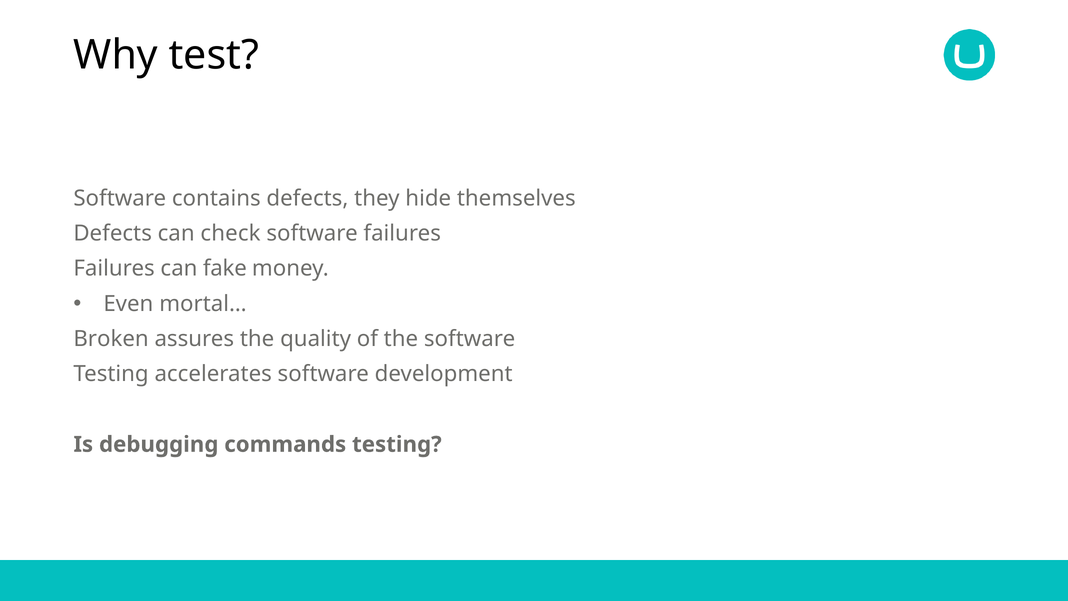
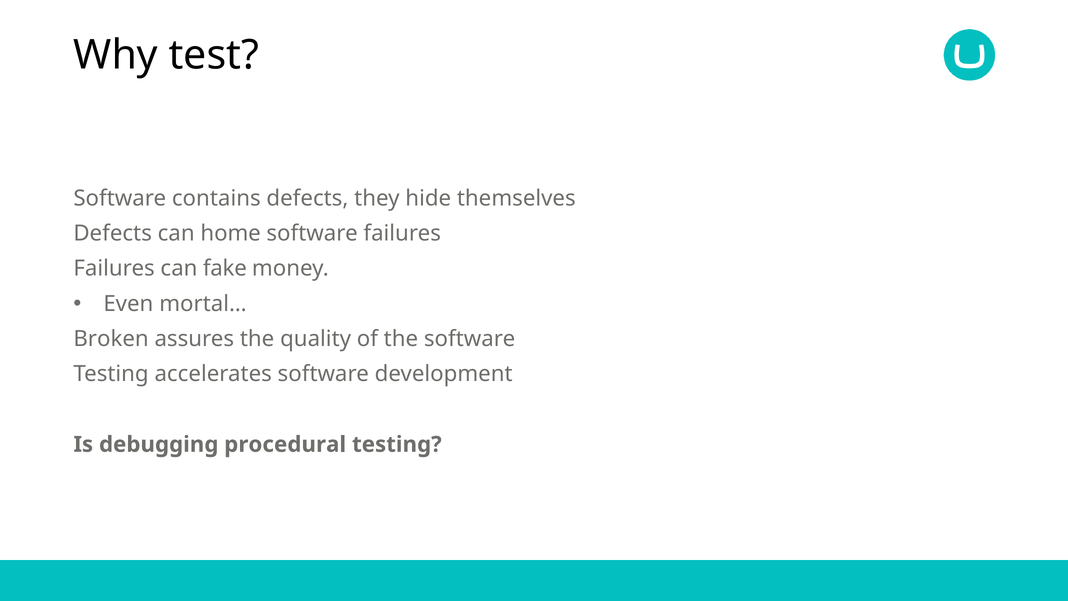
check: check -> home
commands: commands -> procedural
